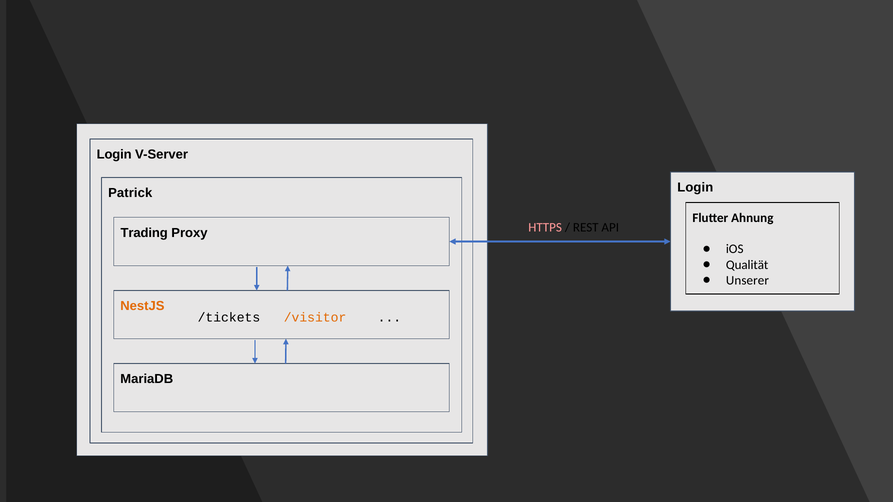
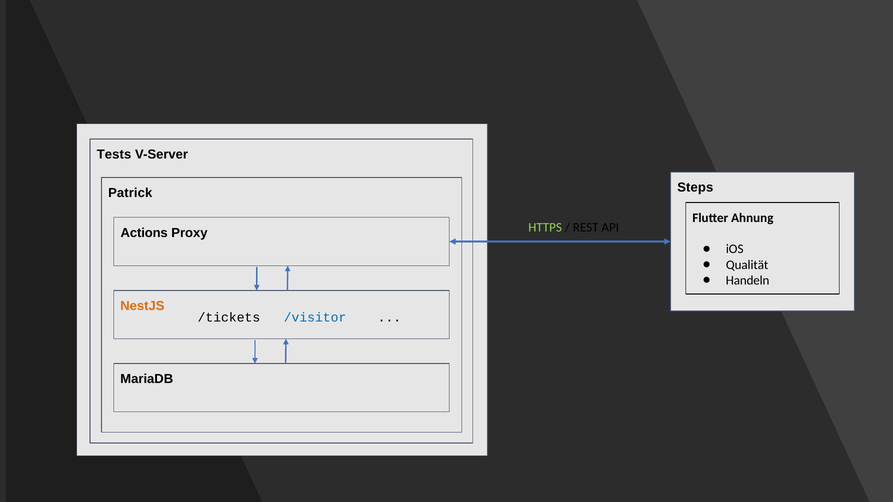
Login at (114, 155): Login -> Tests
Login at (695, 188): Login -> Steps
HTTPS colour: pink -> light green
Trading: Trading -> Actions
Unserer: Unserer -> Handeln
/visitor colour: orange -> blue
